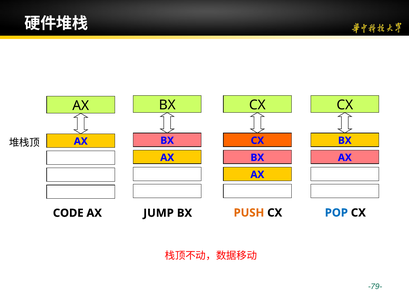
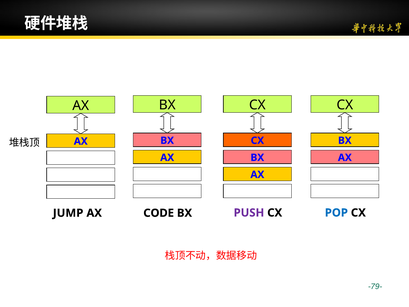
CODE: CODE -> JUMP
JUMP: JUMP -> CODE
PUSH colour: orange -> purple
